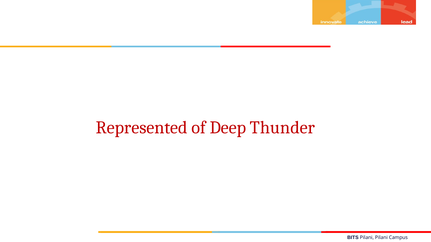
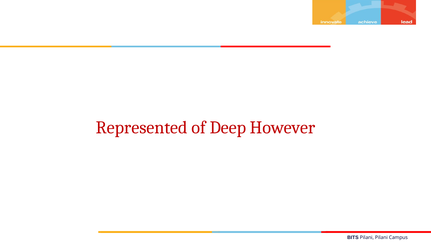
Thunder: Thunder -> However
